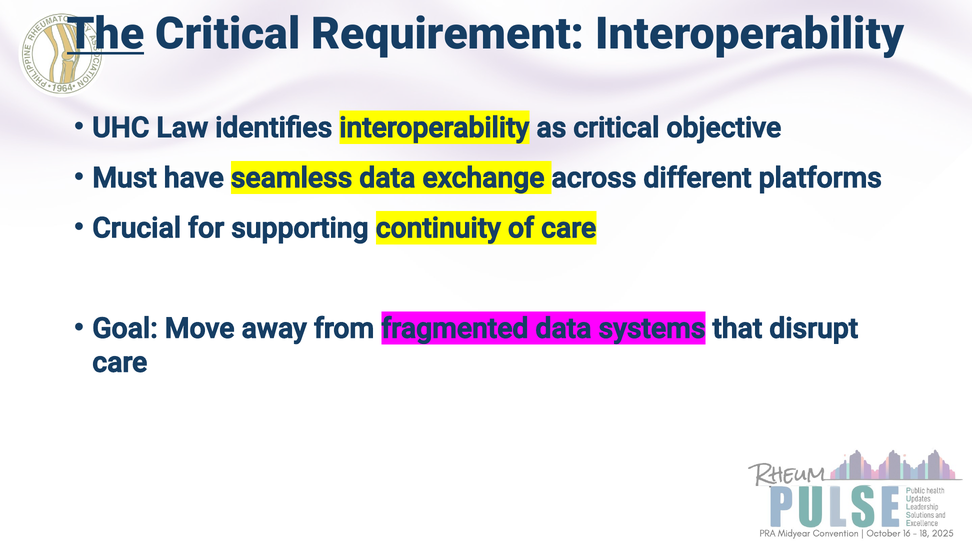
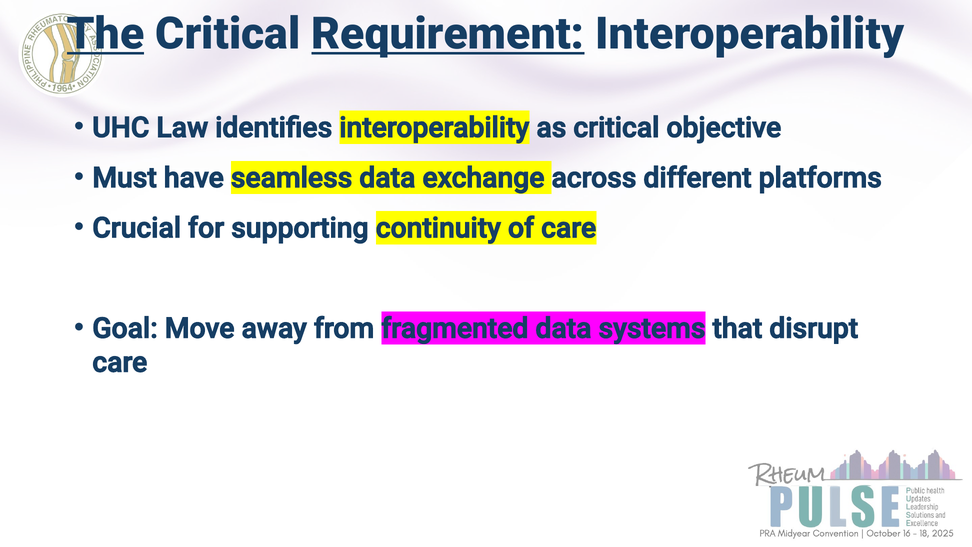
Requirement underline: none -> present
